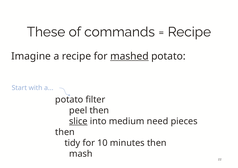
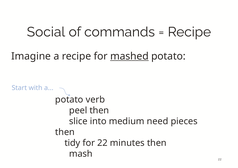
These: These -> Social
filter: filter -> verb
slice underline: present -> none
for 10: 10 -> 22
